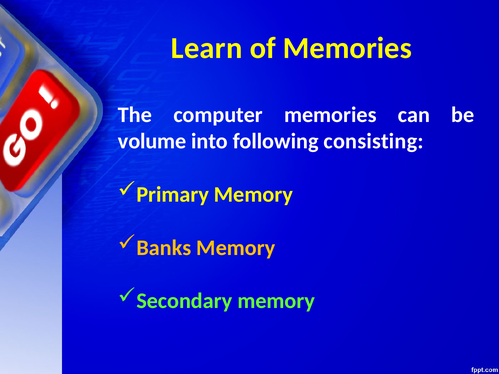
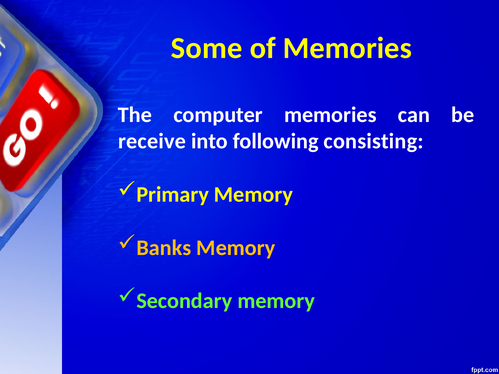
Learn: Learn -> Some
volume: volume -> receive
